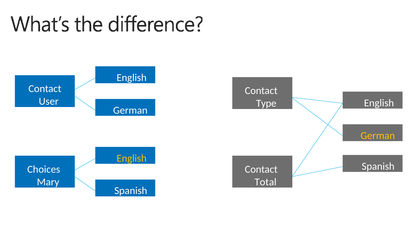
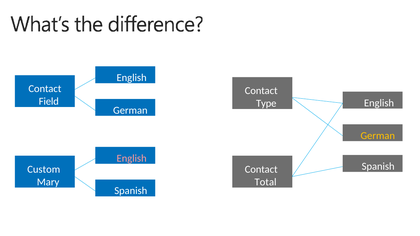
User: User -> Field
English at (132, 158) colour: yellow -> pink
Choices: Choices -> Custom
